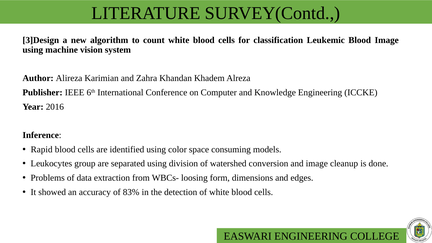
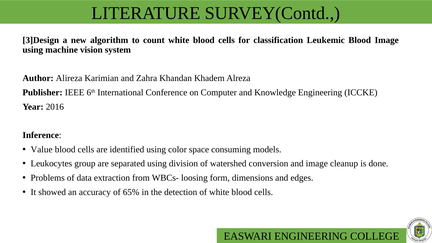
Rapid: Rapid -> Value
83%: 83% -> 65%
